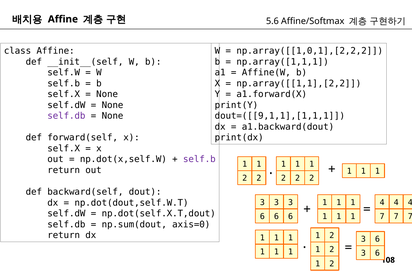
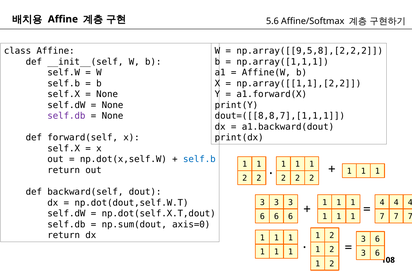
np.array([[1,0,1],[2,2,2: np.array([[1,0,1],[2,2,2 -> np.array([[9,5,8],[2,2,2
dout=([[9,1,1],[1,1,1: dout=([[9,1,1],[1,1,1 -> dout=([[8,8,7],[1,1,1
self.b at (199, 159) colour: purple -> blue
